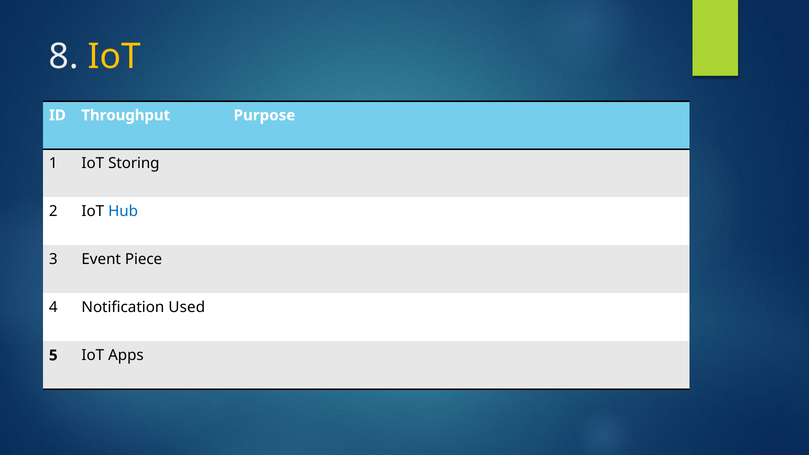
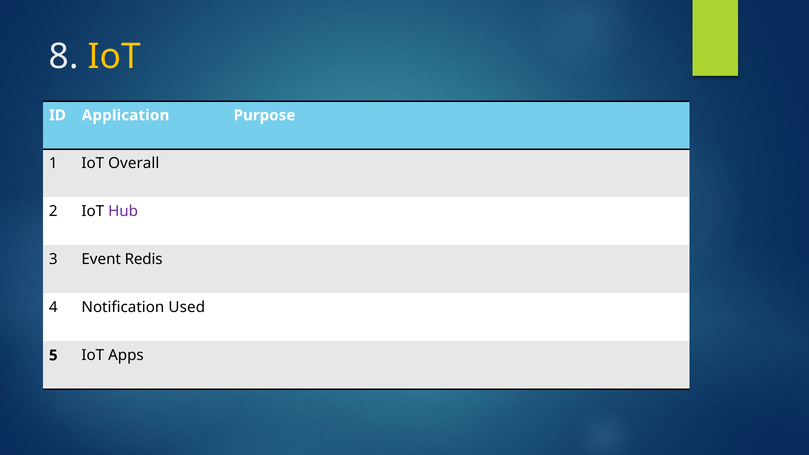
Throughput: Throughput -> Application
Storing: Storing -> Overall
Hub colour: blue -> purple
Piece: Piece -> Redis
